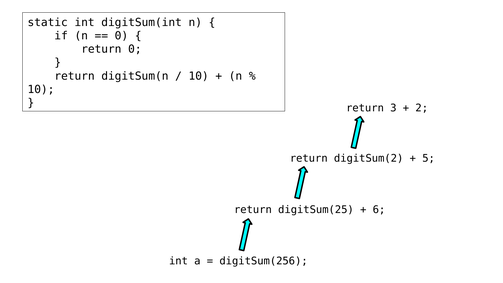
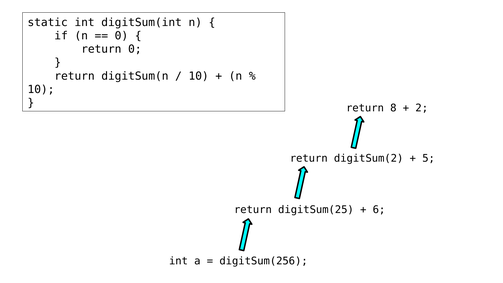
3: 3 -> 8
